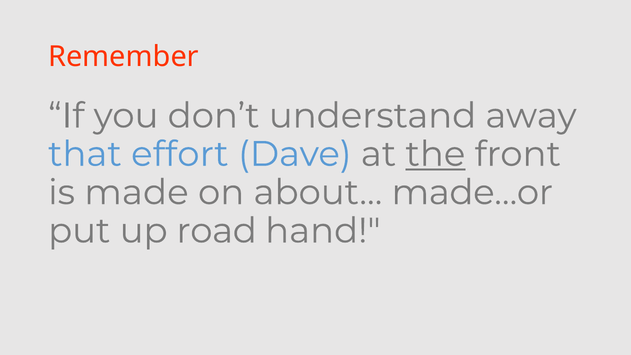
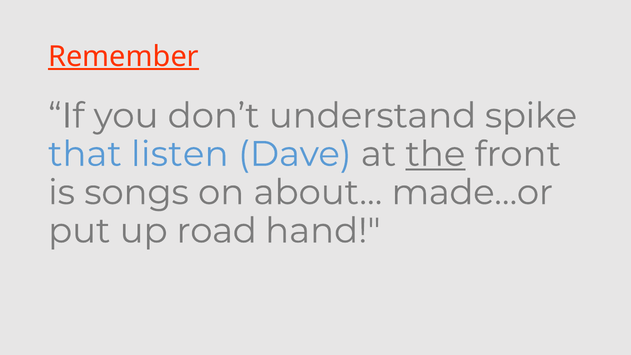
Remember underline: none -> present
away: away -> spike
effort: effort -> listen
made: made -> songs
